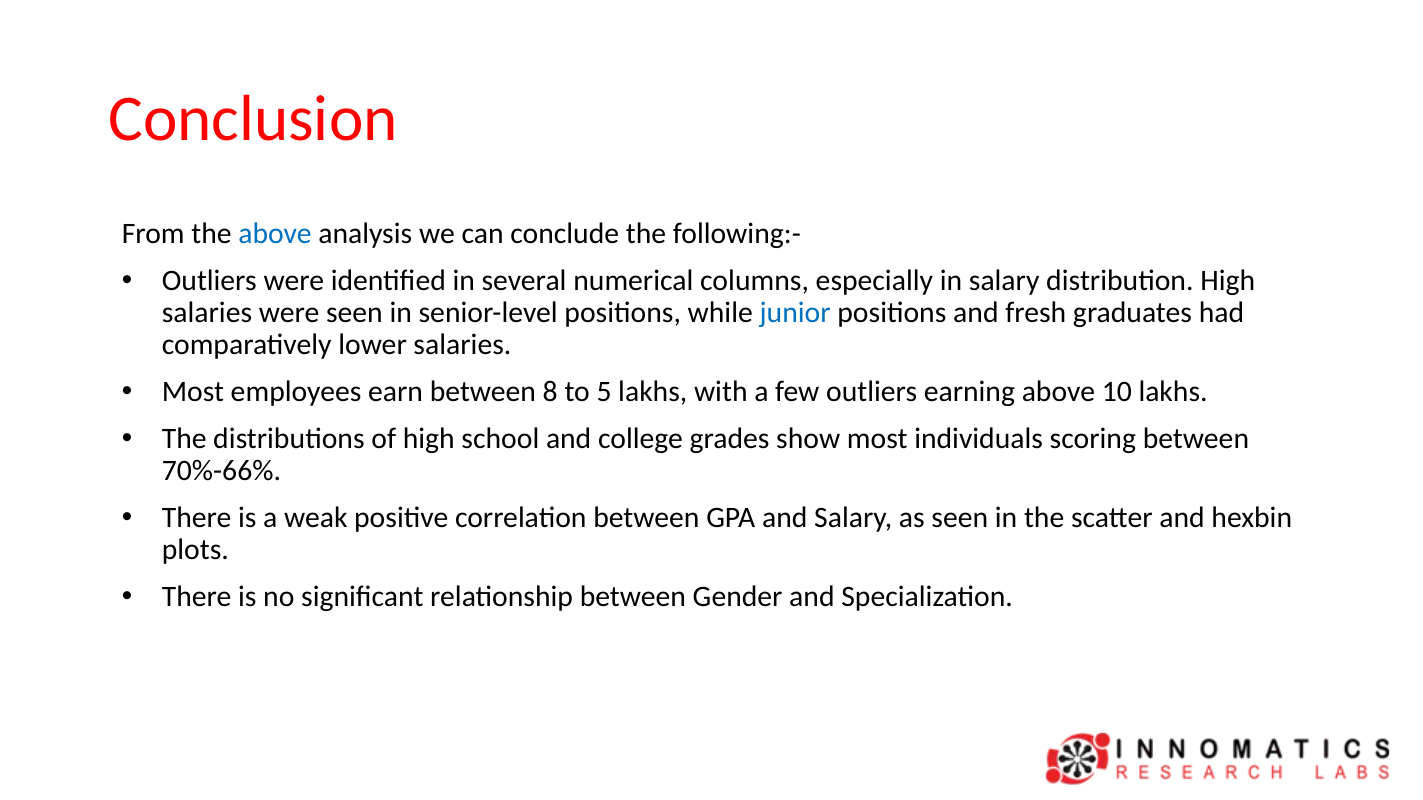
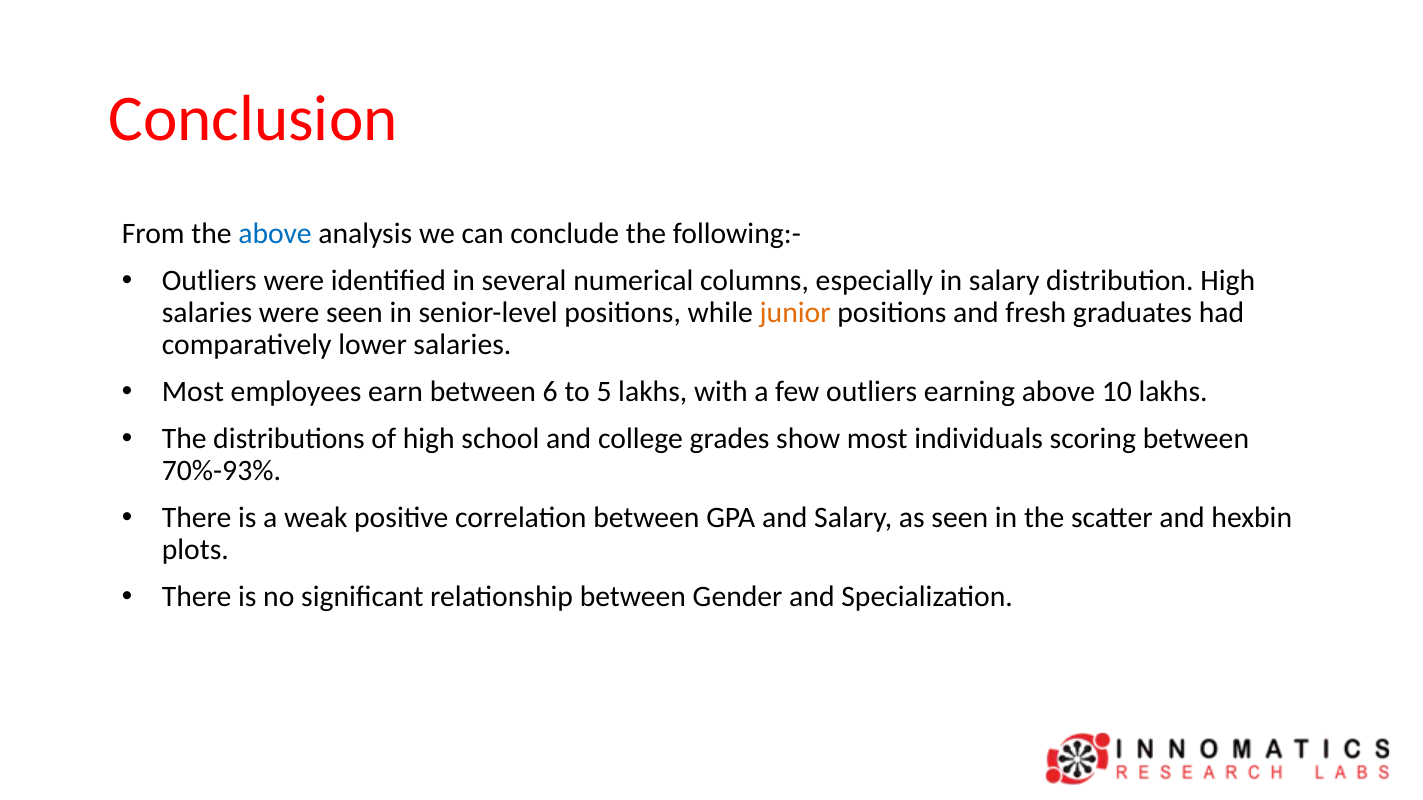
junior colour: blue -> orange
8: 8 -> 6
70%-66%: 70%-66% -> 70%-93%
